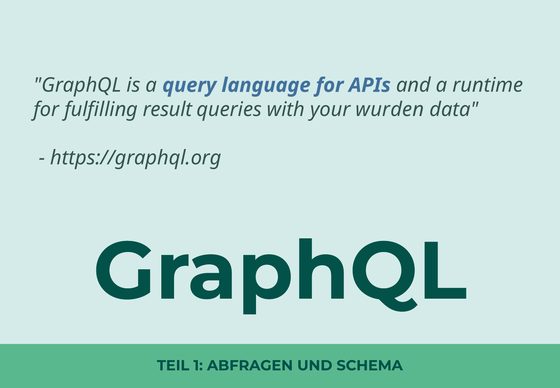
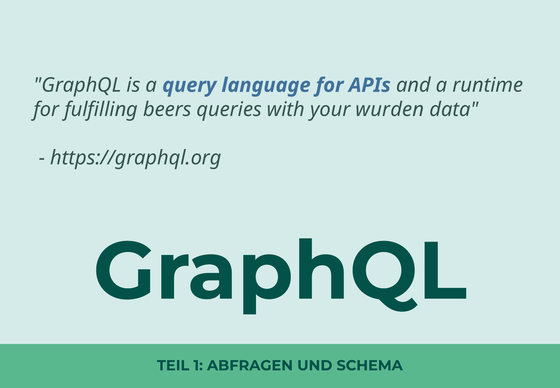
result: result -> beers
